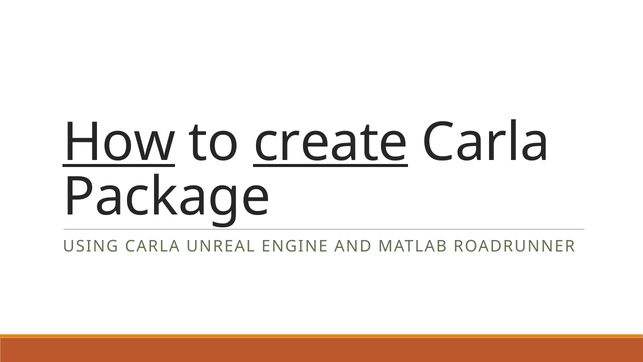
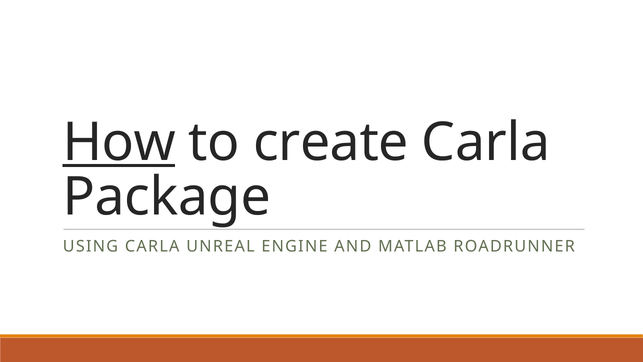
create underline: present -> none
